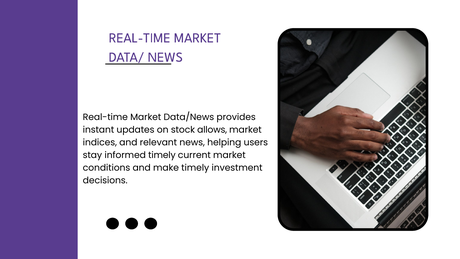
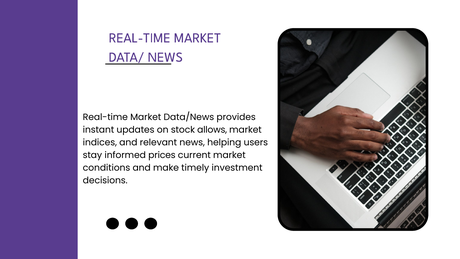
informed timely: timely -> prices
